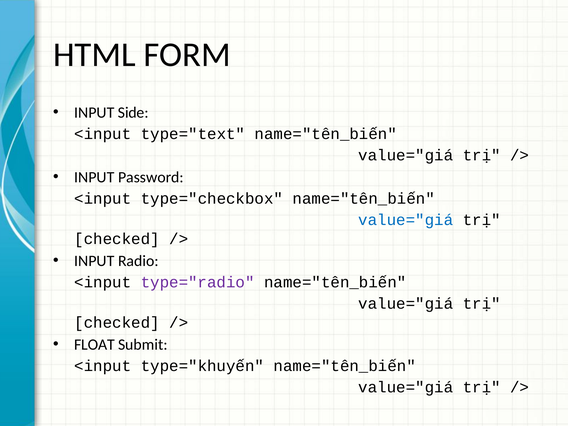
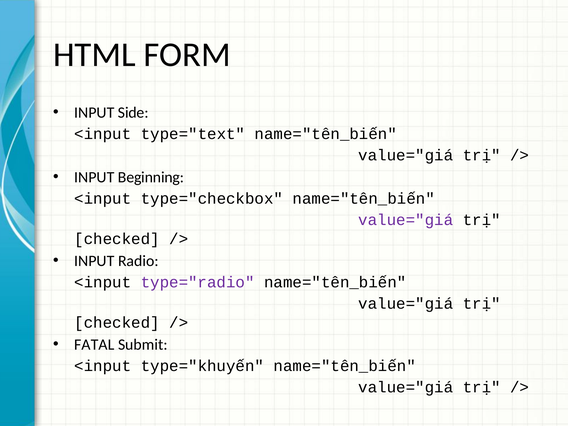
Password: Password -> Beginning
value="giá at (406, 220) colour: blue -> purple
FLOAT: FLOAT -> FATAL
